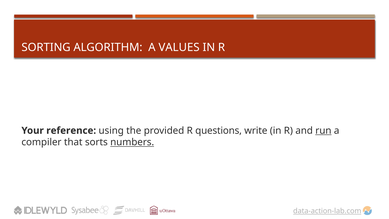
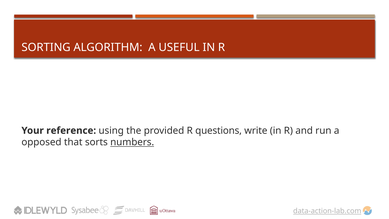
VALUES: VALUES -> USEFUL
run underline: present -> none
compiler: compiler -> opposed
